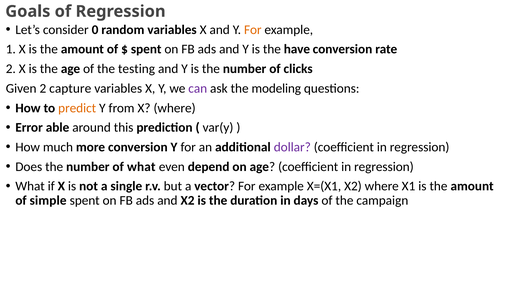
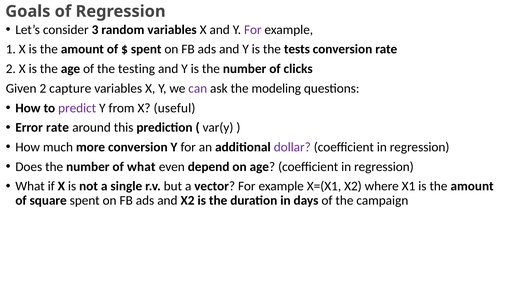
0: 0 -> 3
For at (253, 30) colour: orange -> purple
have: have -> tests
predict colour: orange -> purple
X where: where -> useful
Error able: able -> rate
simple: simple -> square
